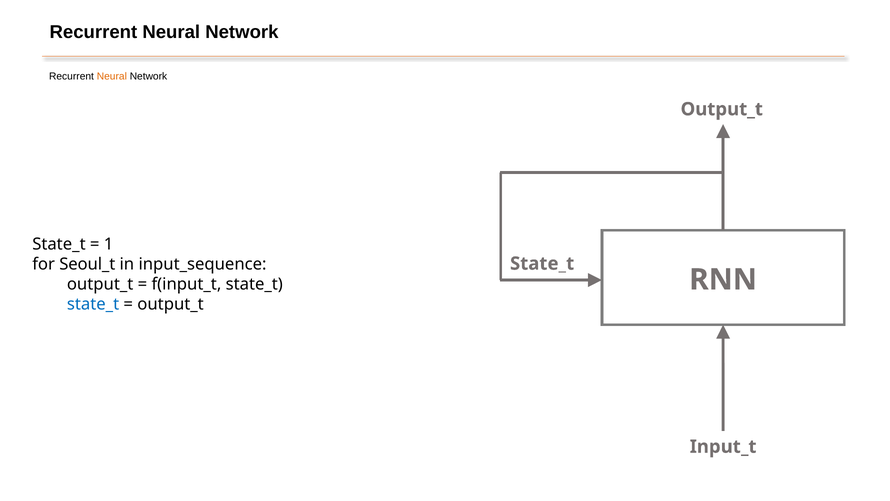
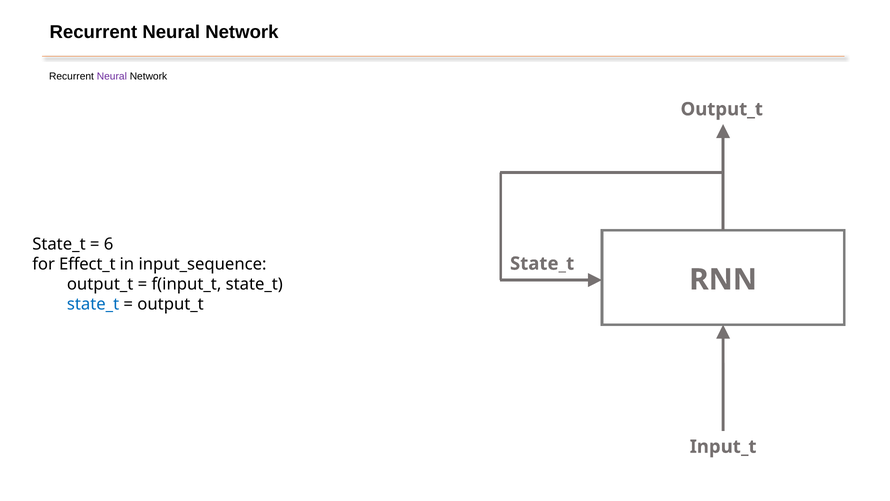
Neural at (112, 77) colour: orange -> purple
1: 1 -> 6
Seoul_t: Seoul_t -> Effect_t
